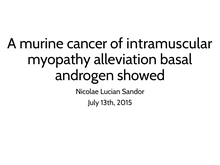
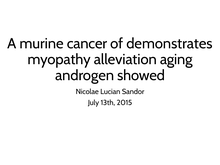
intramuscular: intramuscular -> demonstrates
basal: basal -> aging
